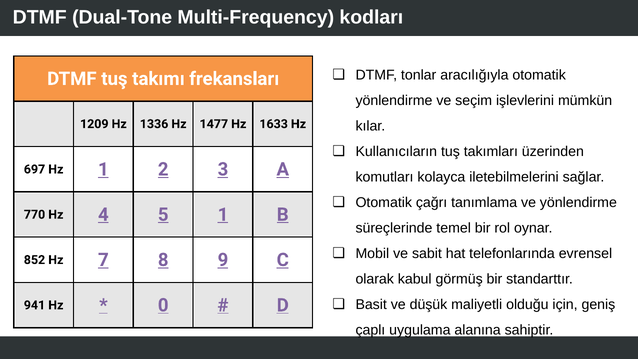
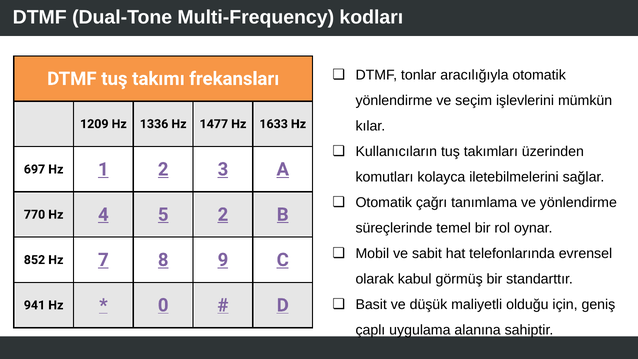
5 1: 1 -> 2
